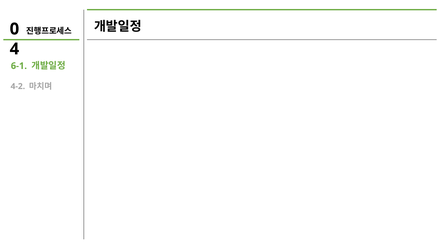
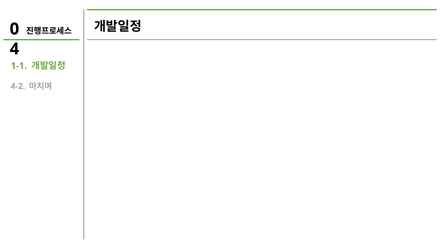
6-1: 6-1 -> 1-1
